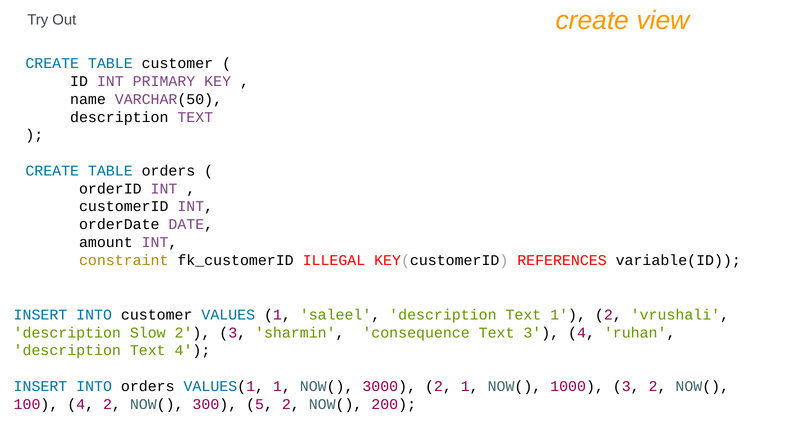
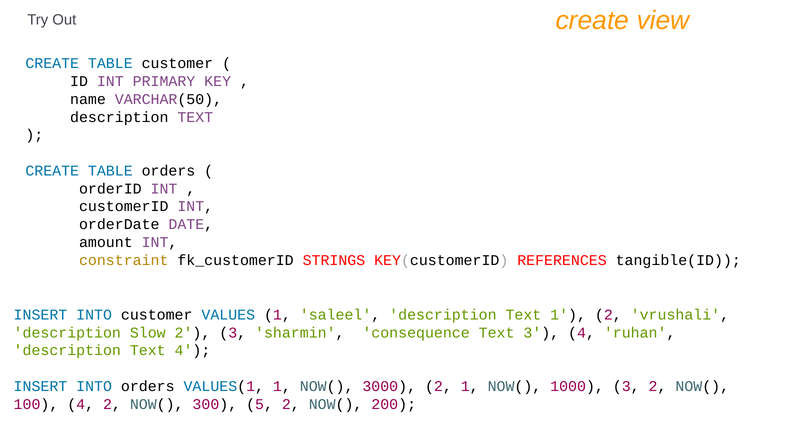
ILLEGAL: ILLEGAL -> STRINGS
variable(ID: variable(ID -> tangible(ID
